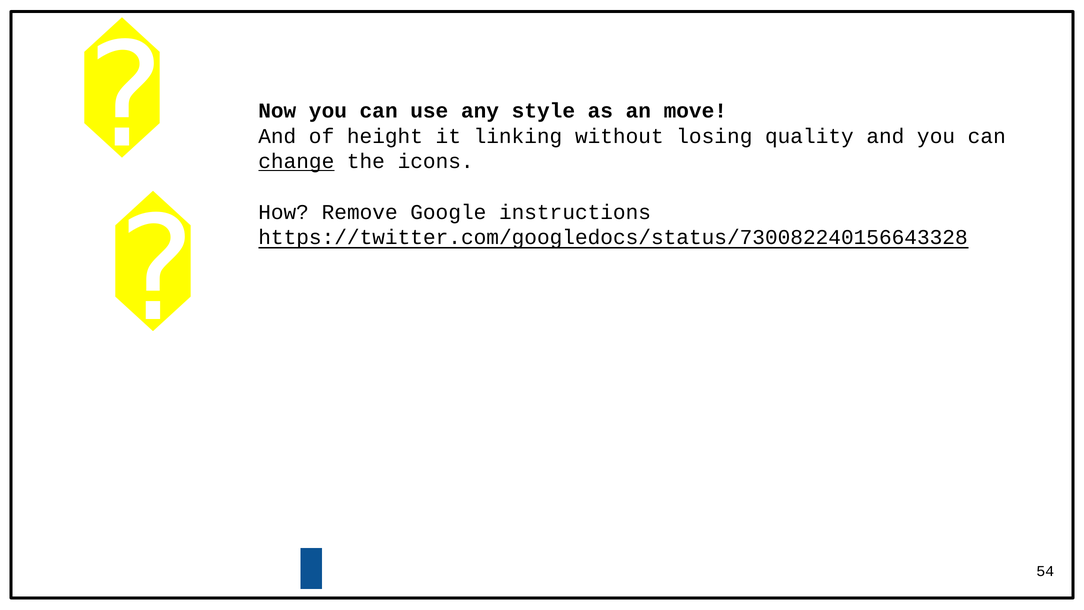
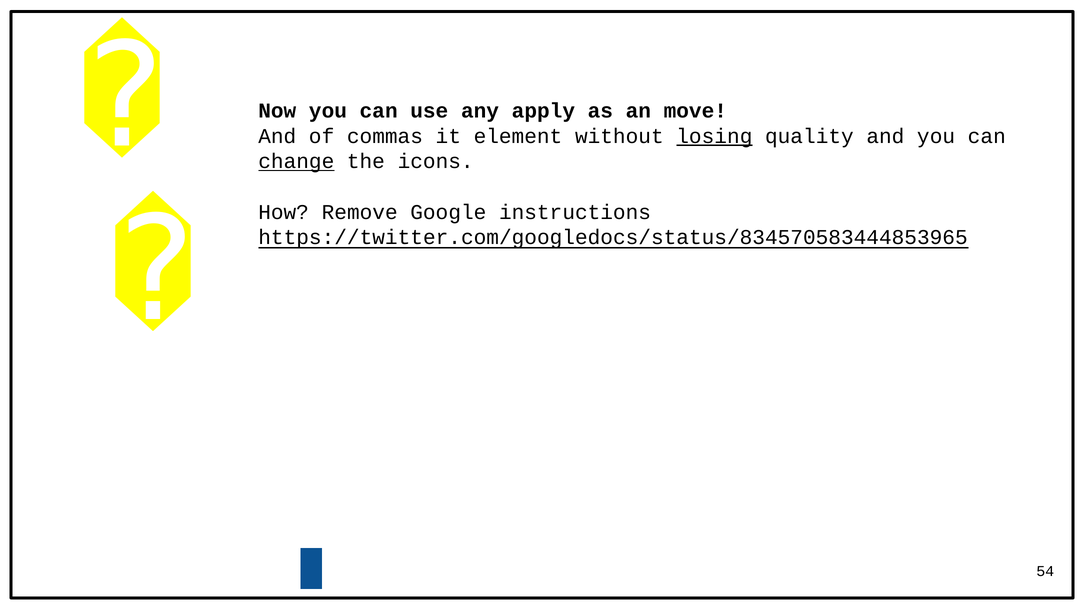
style: style -> apply
height: height -> commas
linking: linking -> element
losing underline: none -> present
https://twitter.com/googledocs/status/730082240156643328: https://twitter.com/googledocs/status/730082240156643328 -> https://twitter.com/googledocs/status/834570583444853965
